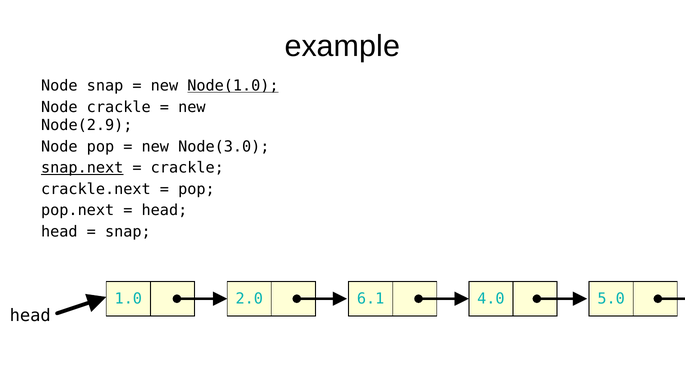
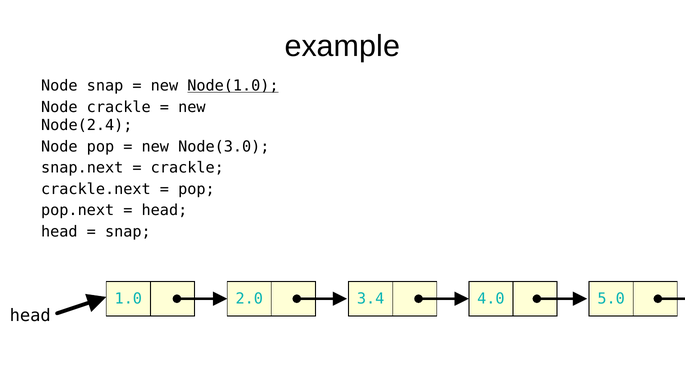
Node(2.9: Node(2.9 -> Node(2.4
snap.next underline: present -> none
6.1: 6.1 -> 3.4
